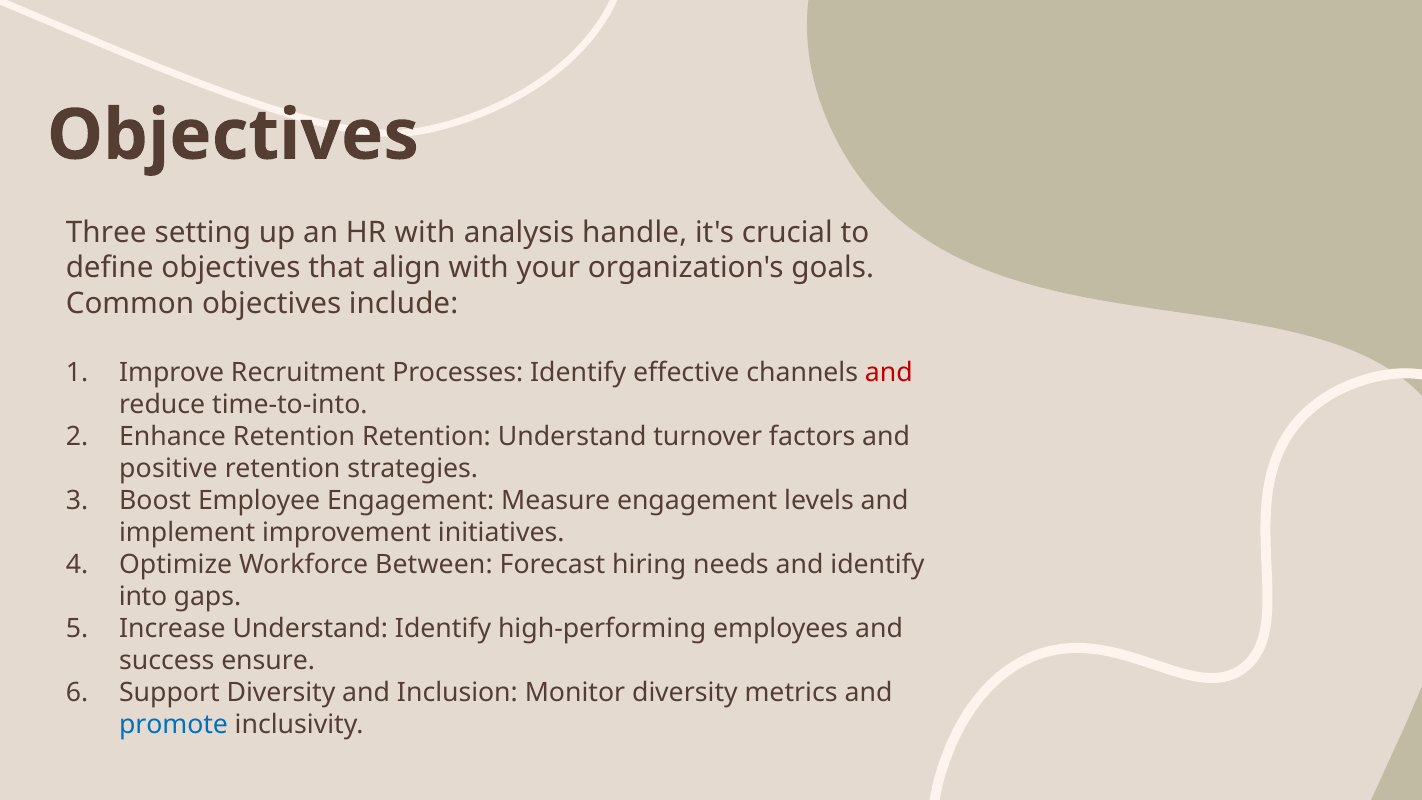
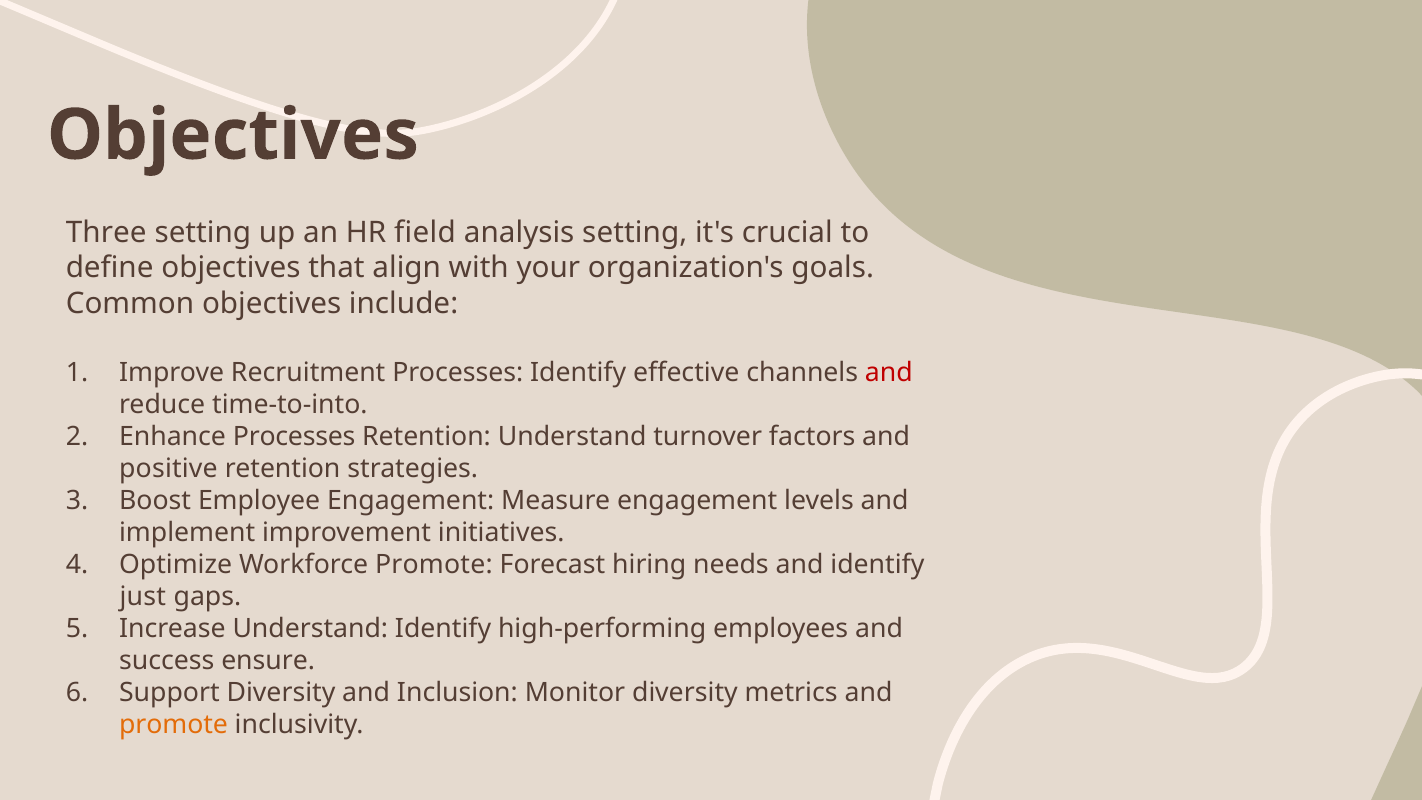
HR with: with -> field
analysis handle: handle -> setting
Enhance Retention: Retention -> Processes
Workforce Between: Between -> Promote
into: into -> just
promote at (174, 724) colour: blue -> orange
